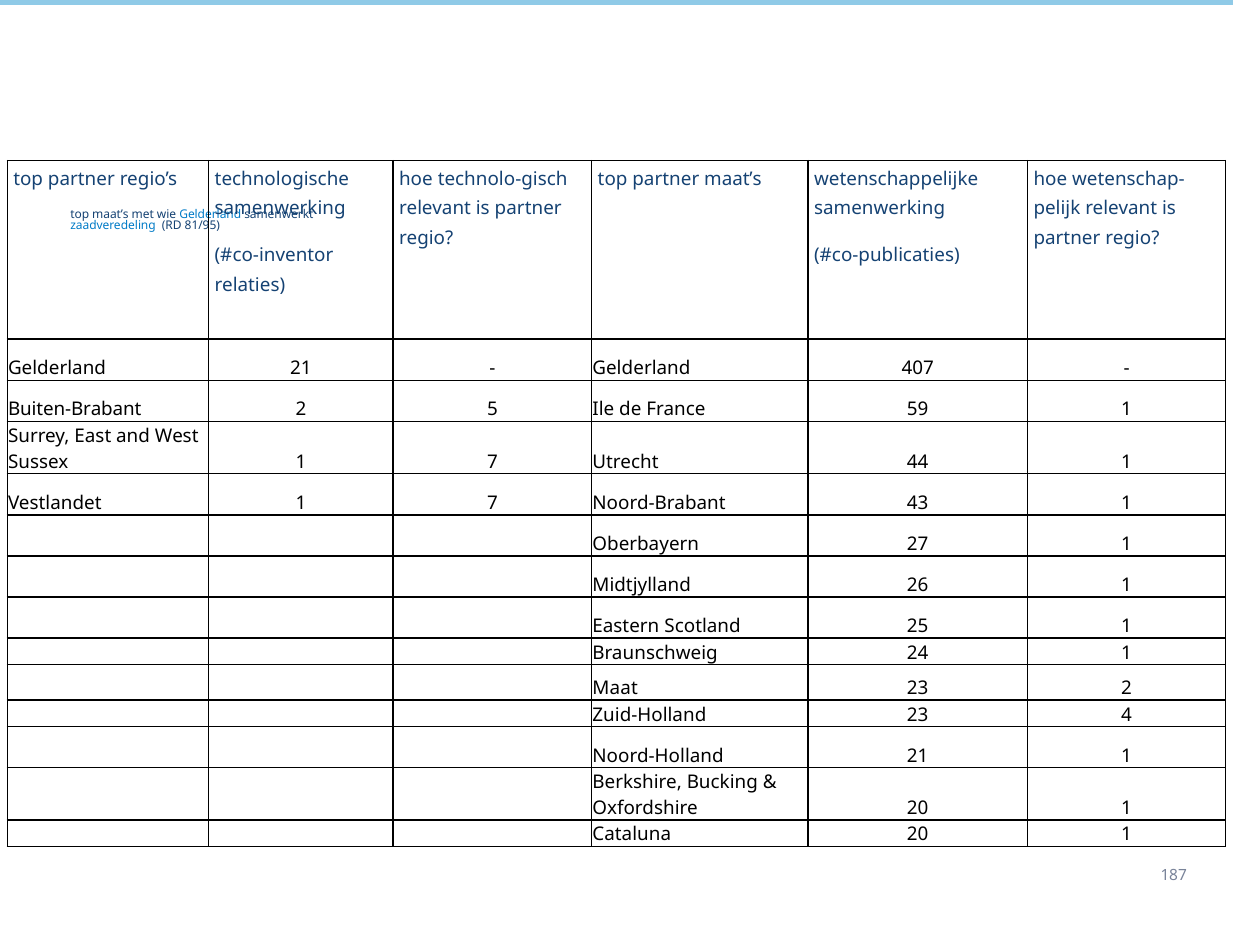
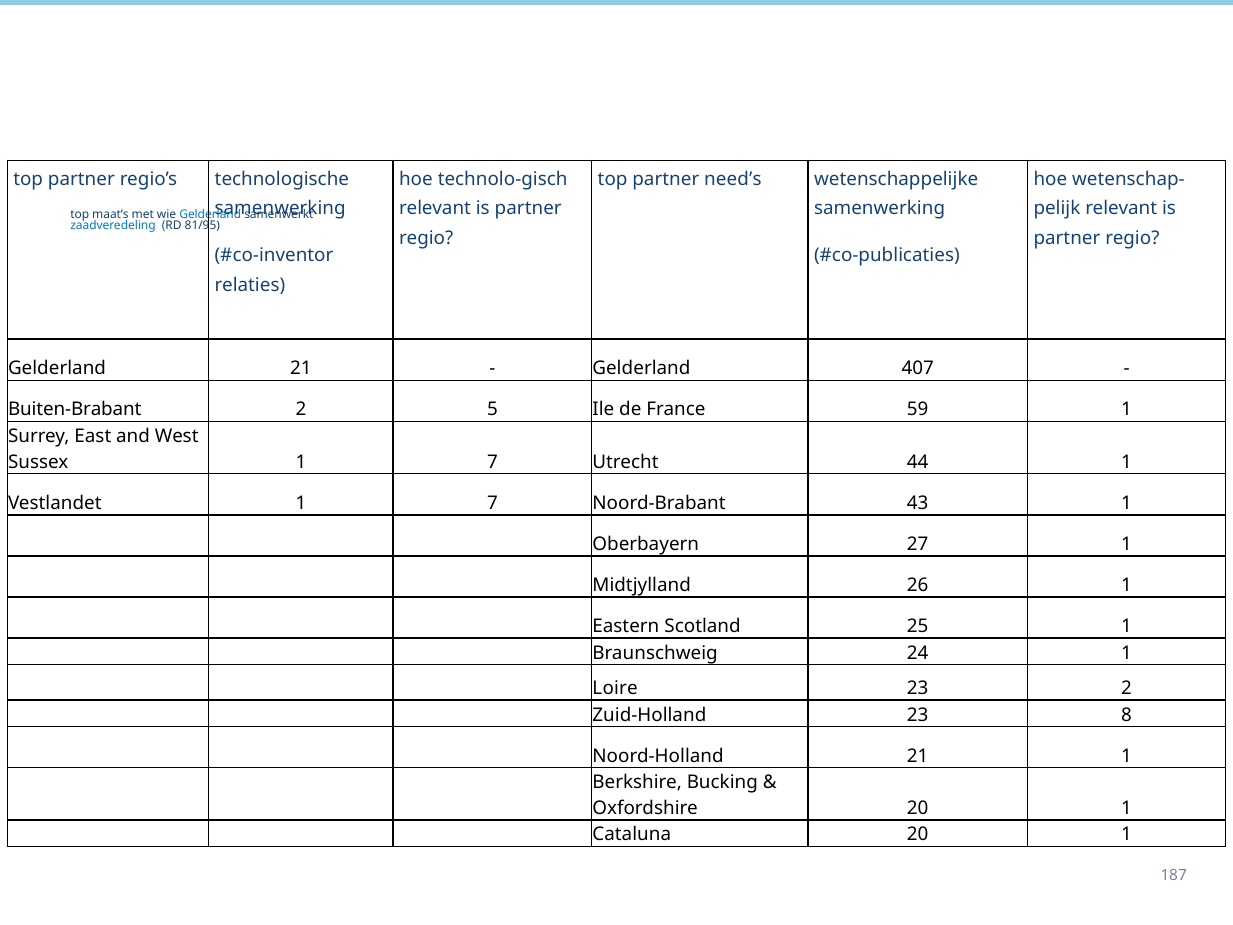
partner maat’s: maat’s -> need’s
Maat: Maat -> Loire
4: 4 -> 8
